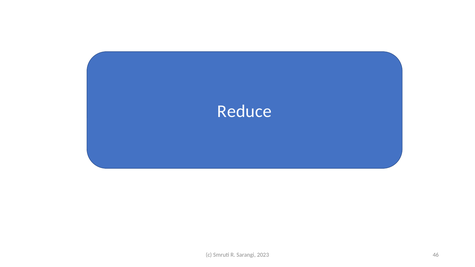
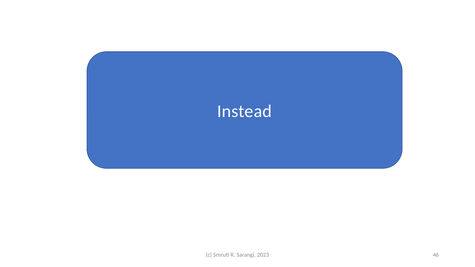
Reduce: Reduce -> Instead
